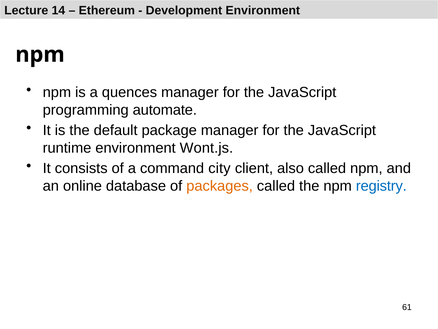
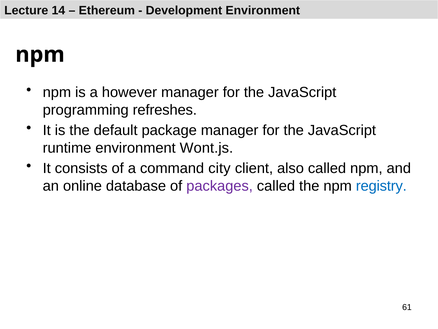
quences: quences -> however
automate: automate -> refreshes
packages colour: orange -> purple
